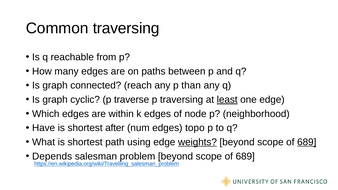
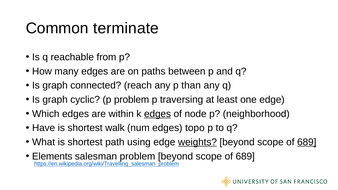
Common traversing: traversing -> terminate
p traverse: traverse -> problem
least underline: present -> none
edges at (158, 114) underline: none -> present
after: after -> walk
Depends: Depends -> Elements
